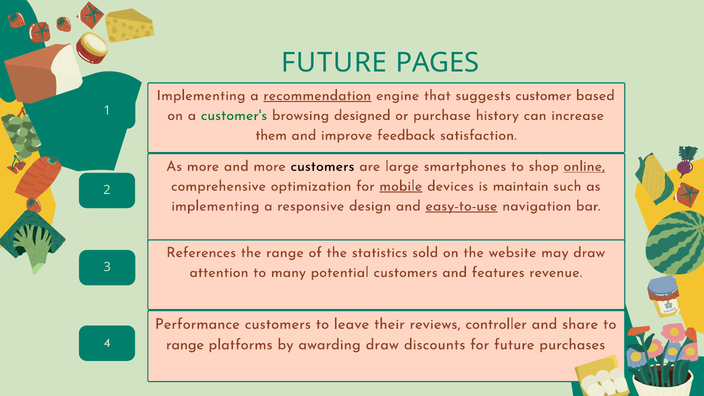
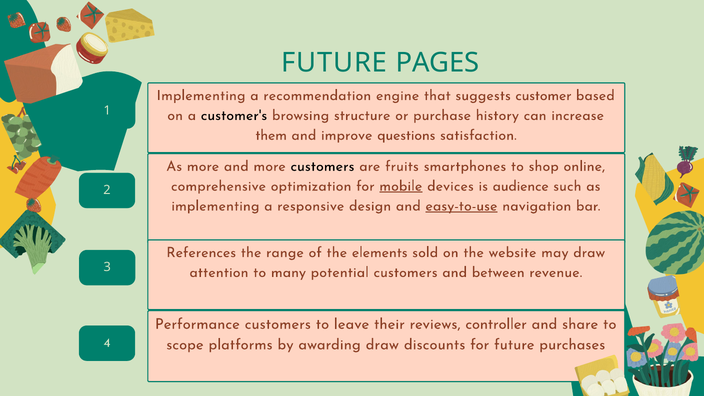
recommendation underline: present -> none
customer's colour: green -> black
designed: designed -> structure
feedback: feedback -> questions
large: large -> fruits
online underline: present -> none
maintain: maintain -> audience
statistics: statistics -> elements
features: features -> between
range at (185, 344): range -> scope
